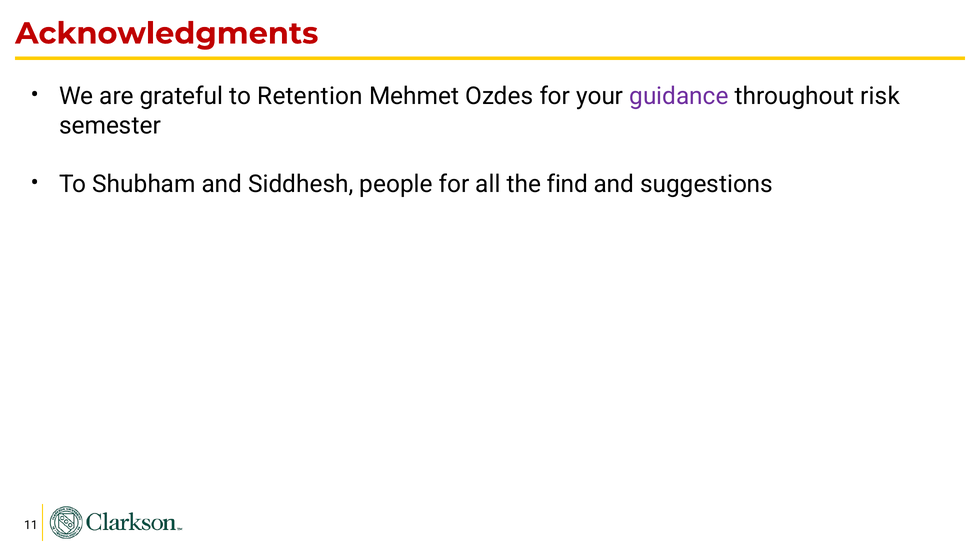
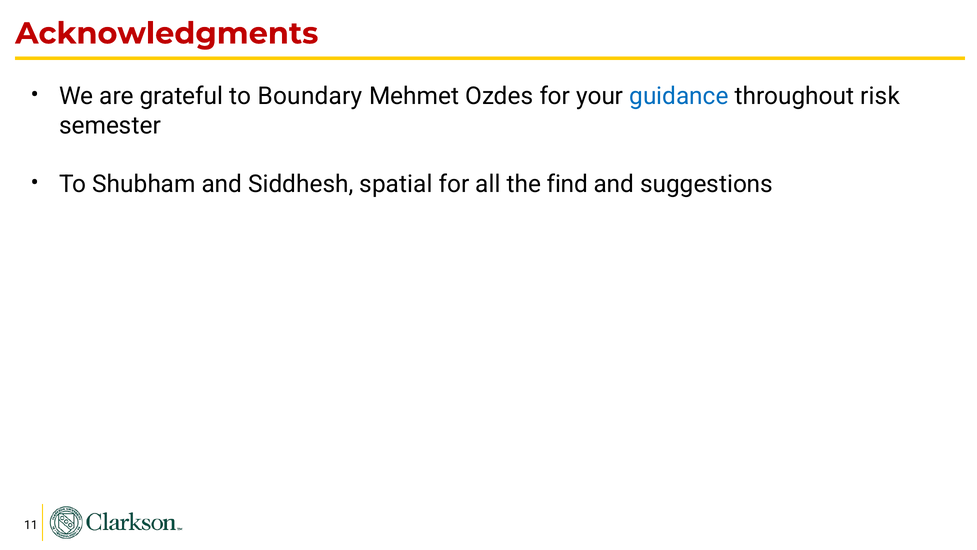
Retention: Retention -> Boundary
guidance colour: purple -> blue
people: people -> spatial
